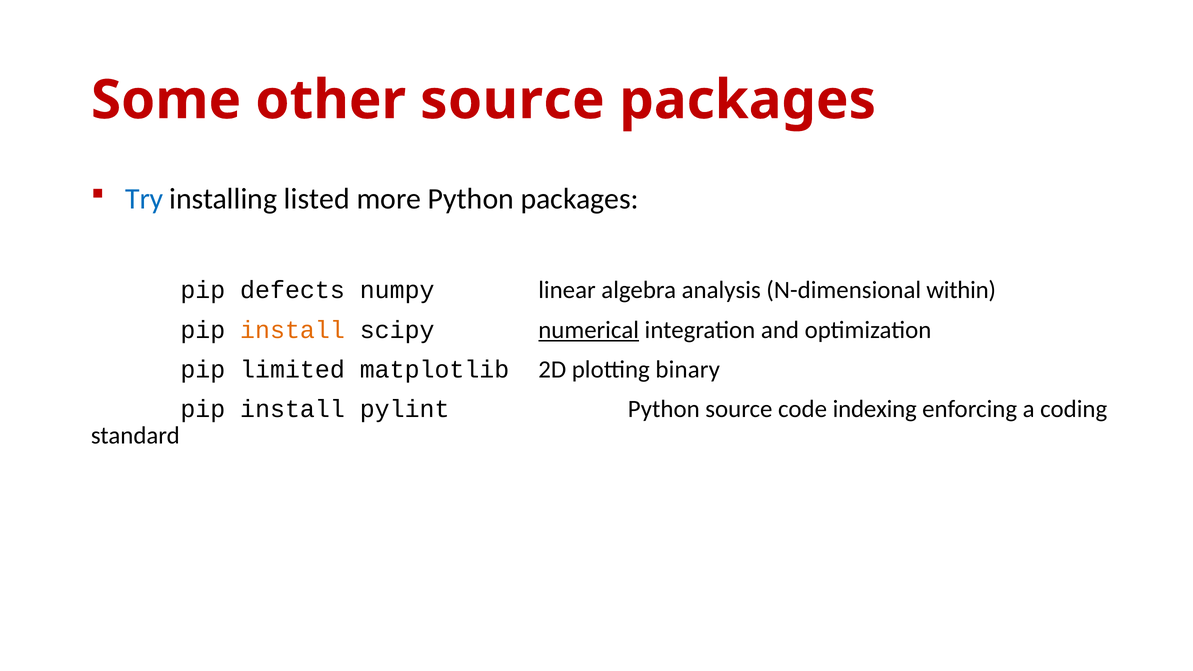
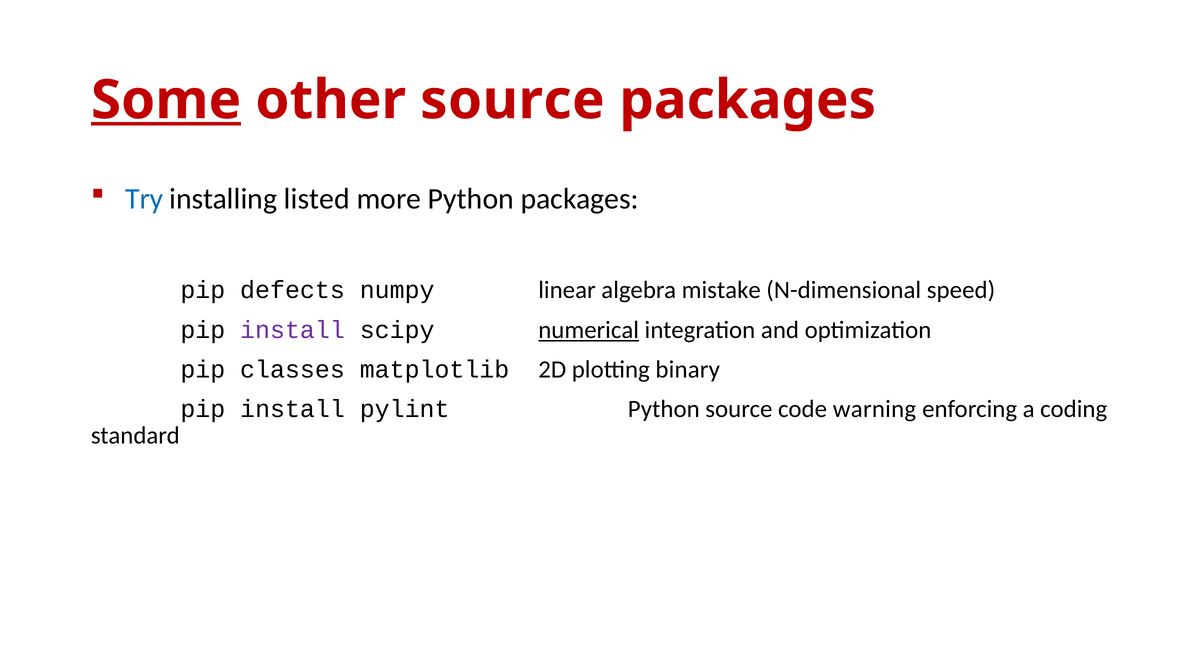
Some underline: none -> present
analysis: analysis -> mistake
within: within -> speed
install at (292, 330) colour: orange -> purple
limited: limited -> classes
indexing: indexing -> warning
